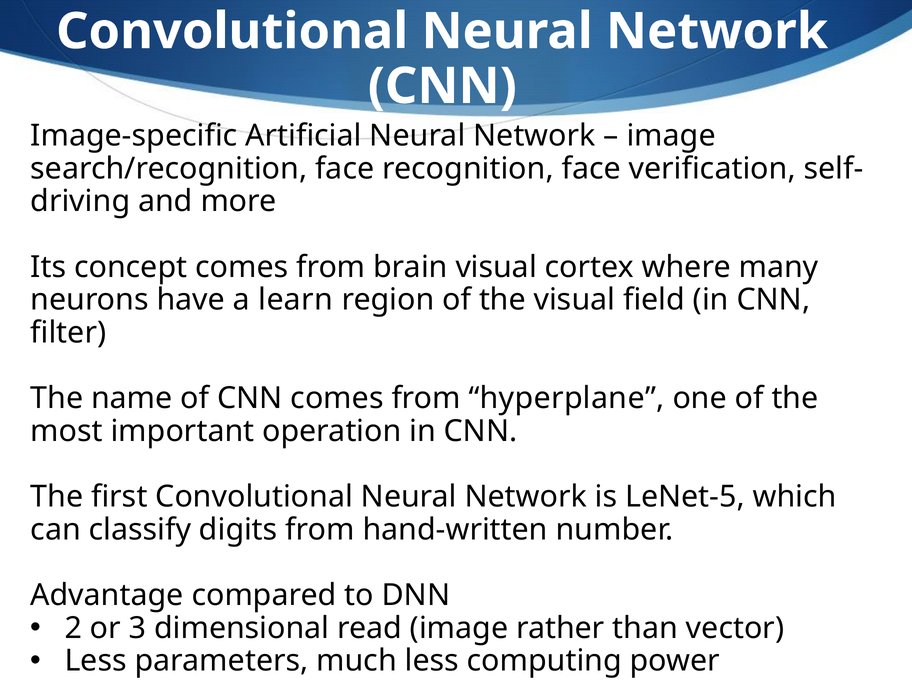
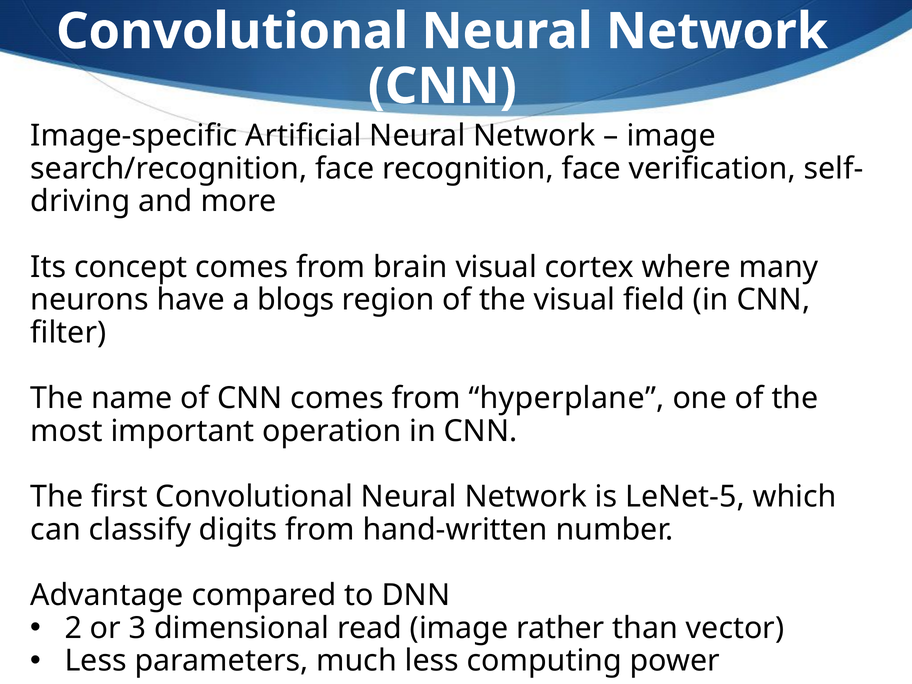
learn: learn -> blogs
